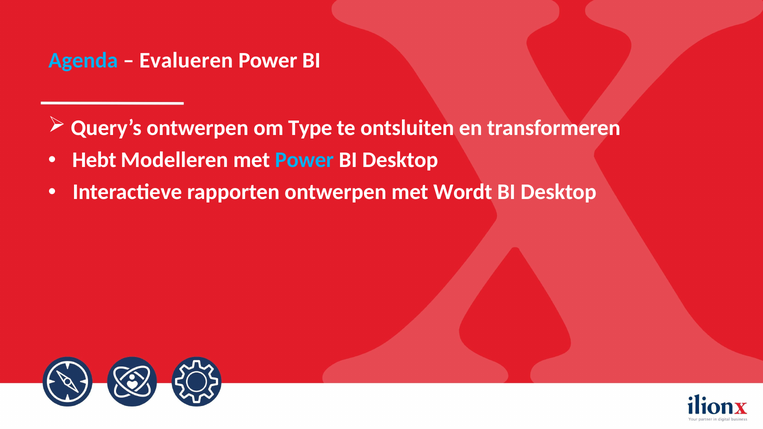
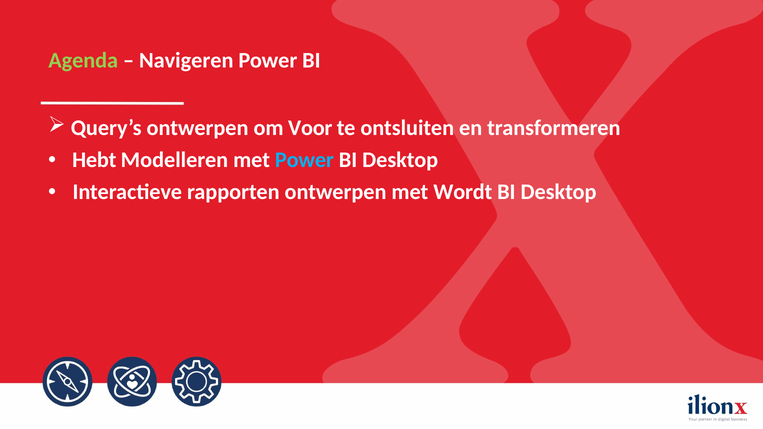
Agenda colour: light blue -> light green
Evalueren: Evalueren -> Navigeren
Type: Type -> Voor
